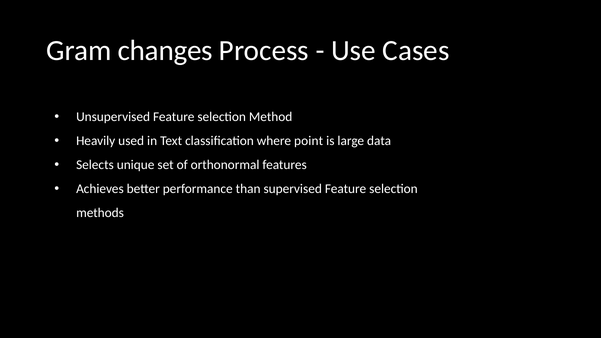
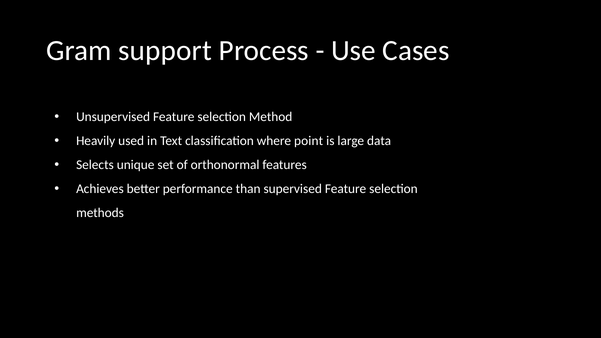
changes: changes -> support
